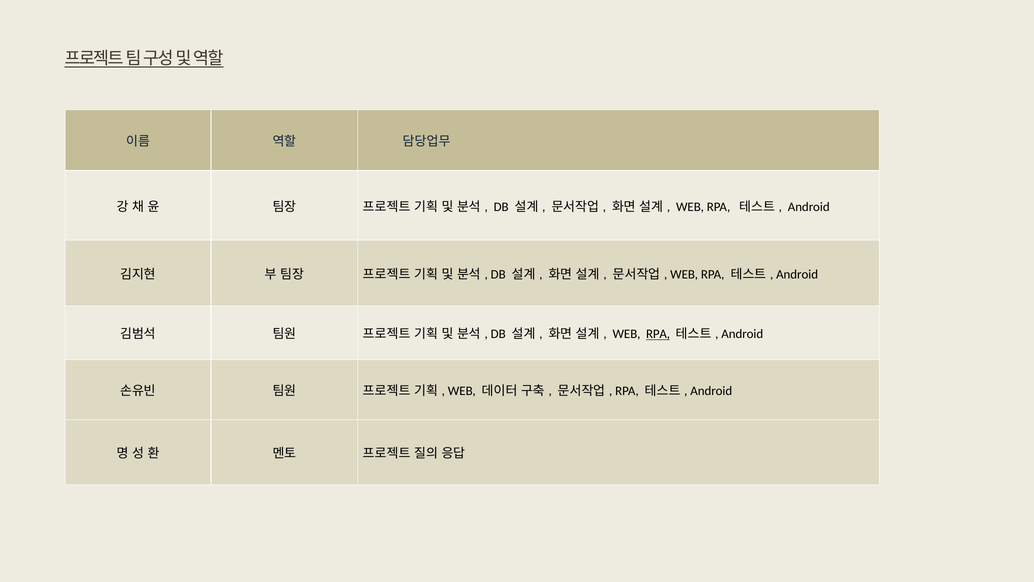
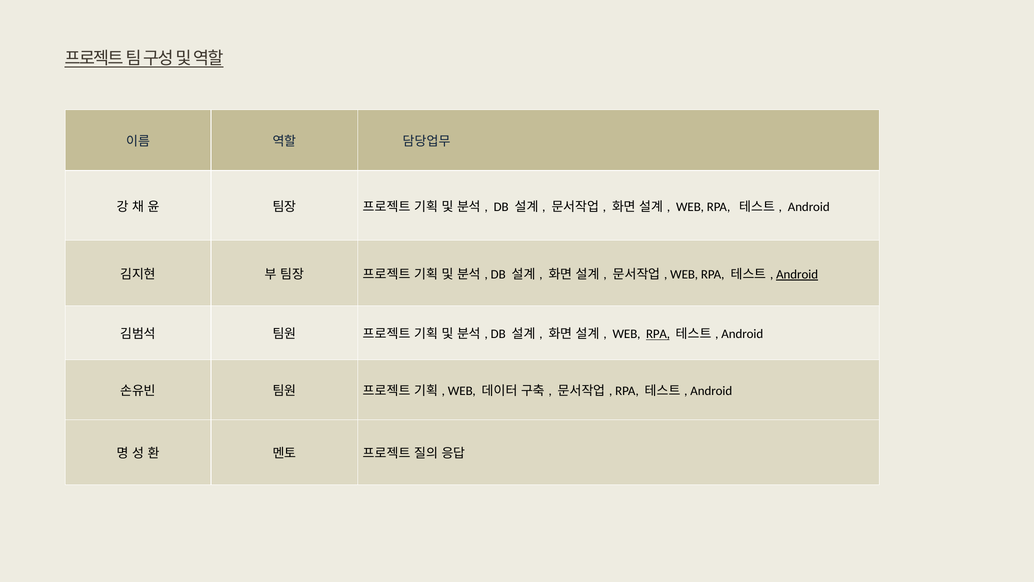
Android at (797, 274) underline: none -> present
